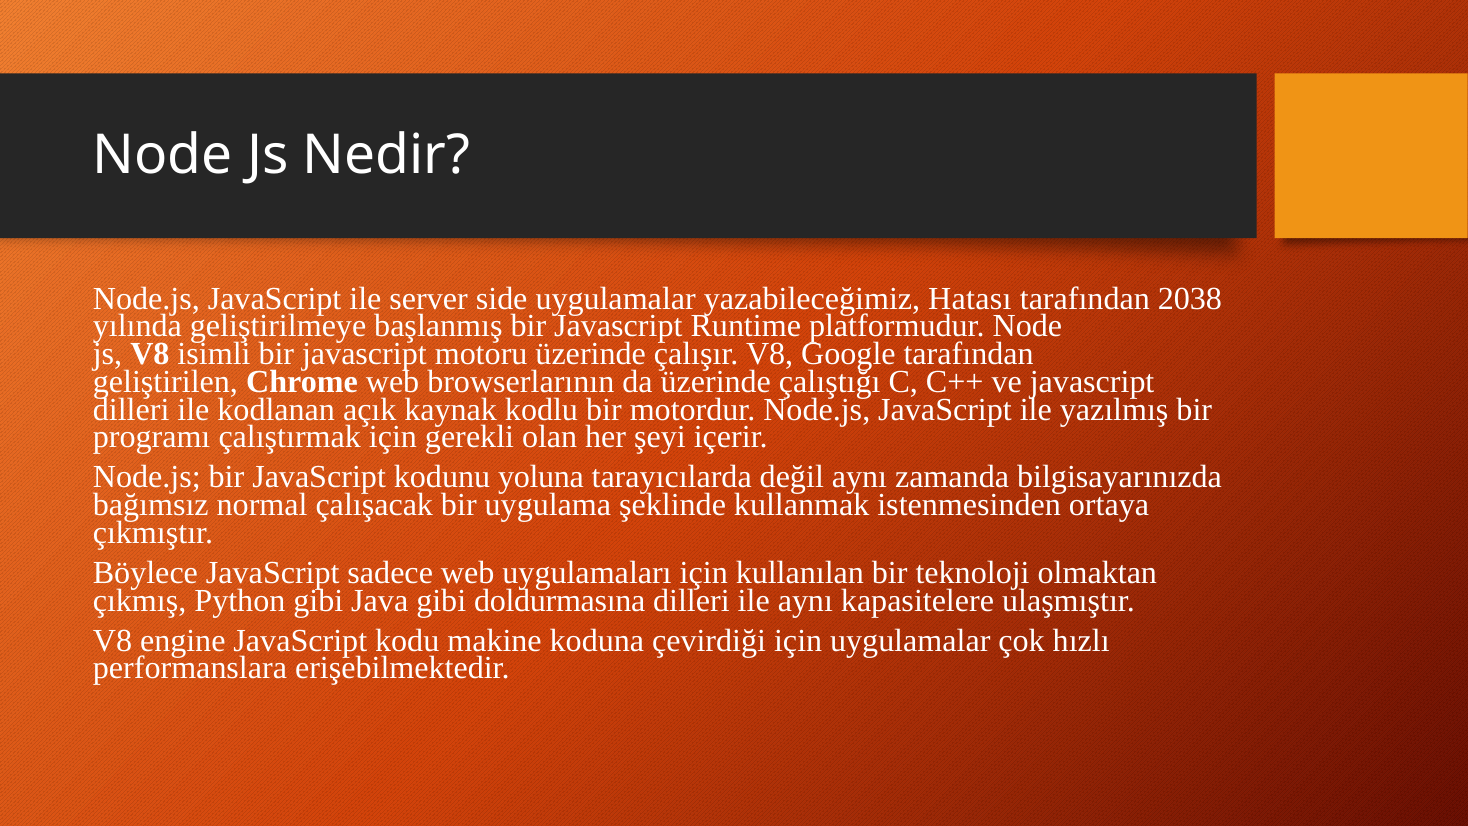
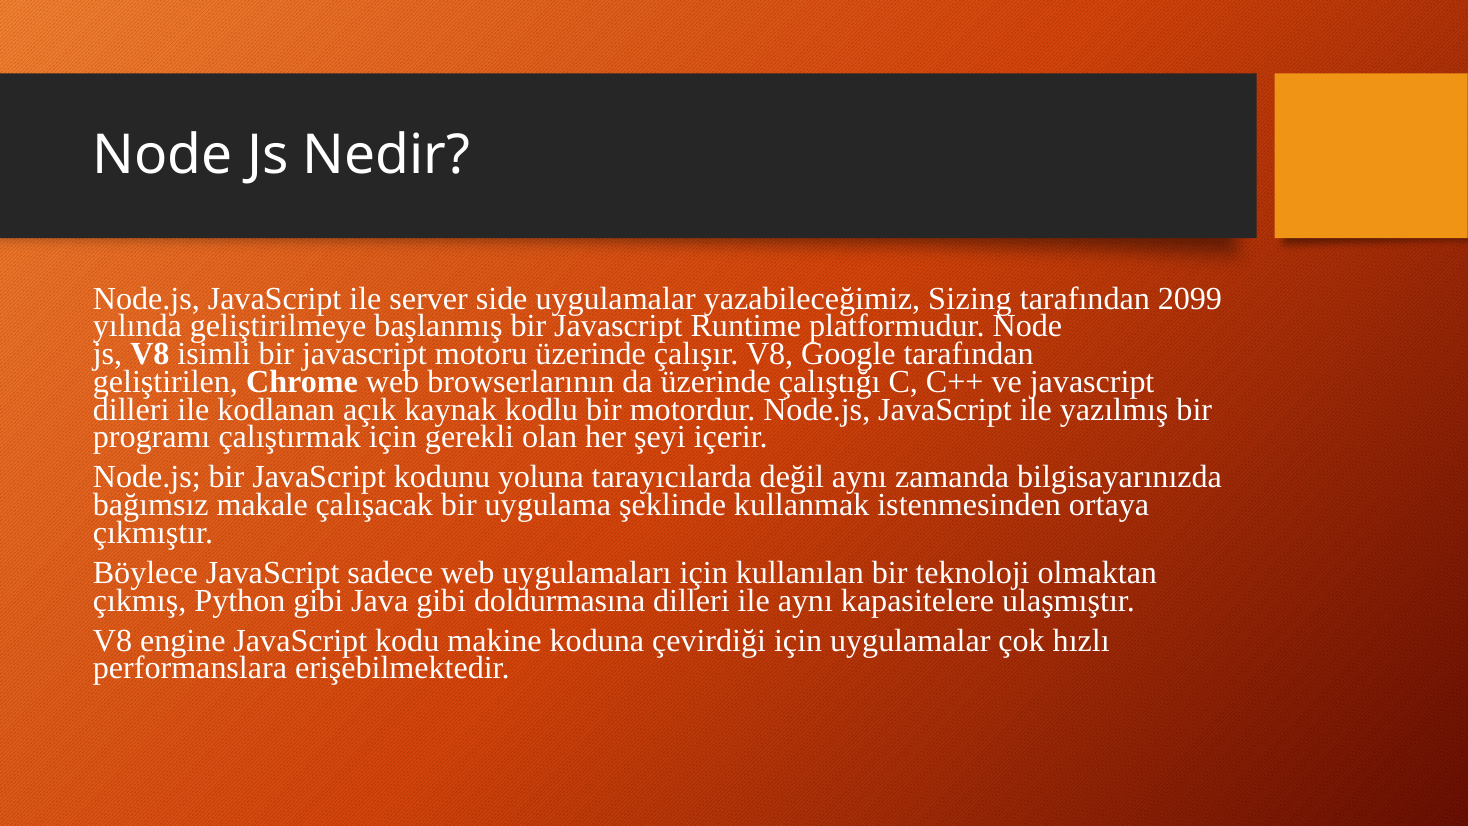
Hatası: Hatası -> Sizing
2038: 2038 -> 2099
normal: normal -> makale
